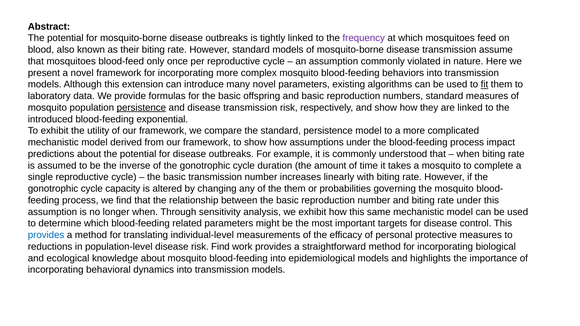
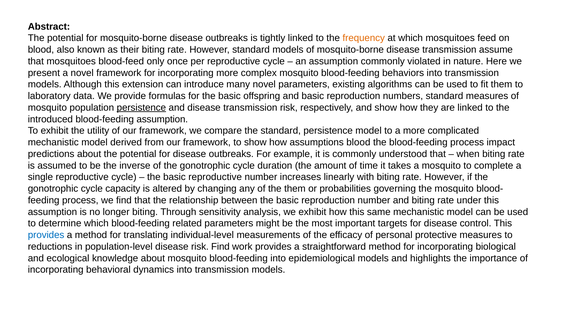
frequency colour: purple -> orange
fit underline: present -> none
blood-feeding exponential: exponential -> assumption
assumptions under: under -> blood
basic transmission: transmission -> reproductive
longer when: when -> biting
